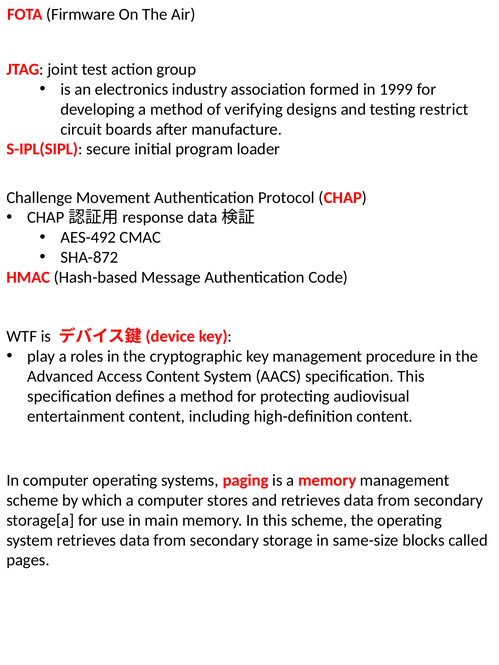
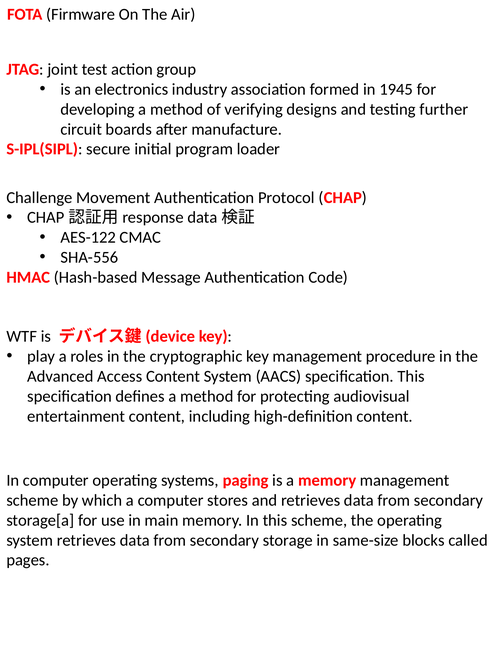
1999: 1999 -> 1945
restrict: restrict -> further
AES-492: AES-492 -> AES-122
SHA-872: SHA-872 -> SHA-556
